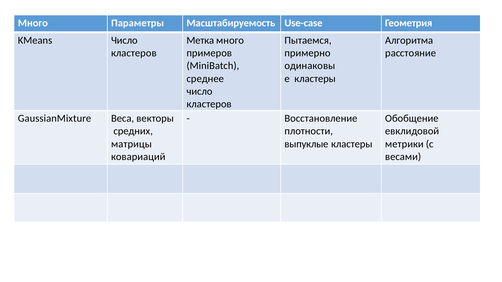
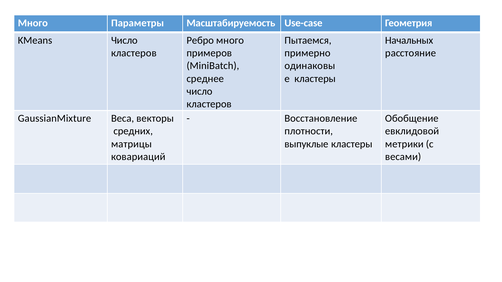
Метка: Метка -> Ребро
Алгоритма: Алгоритма -> Начальных
